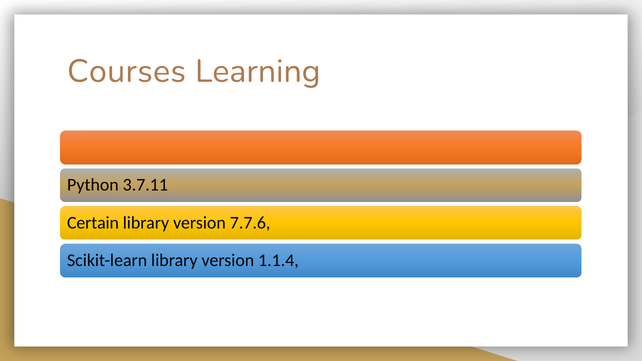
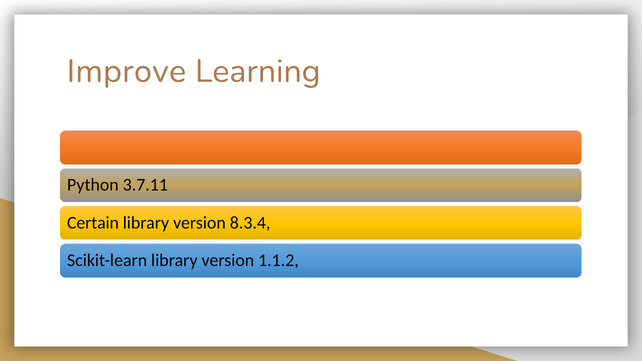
Courses: Courses -> Improve
7.7.6: 7.7.6 -> 8.3.4
1.1.4: 1.1.4 -> 1.1.2
